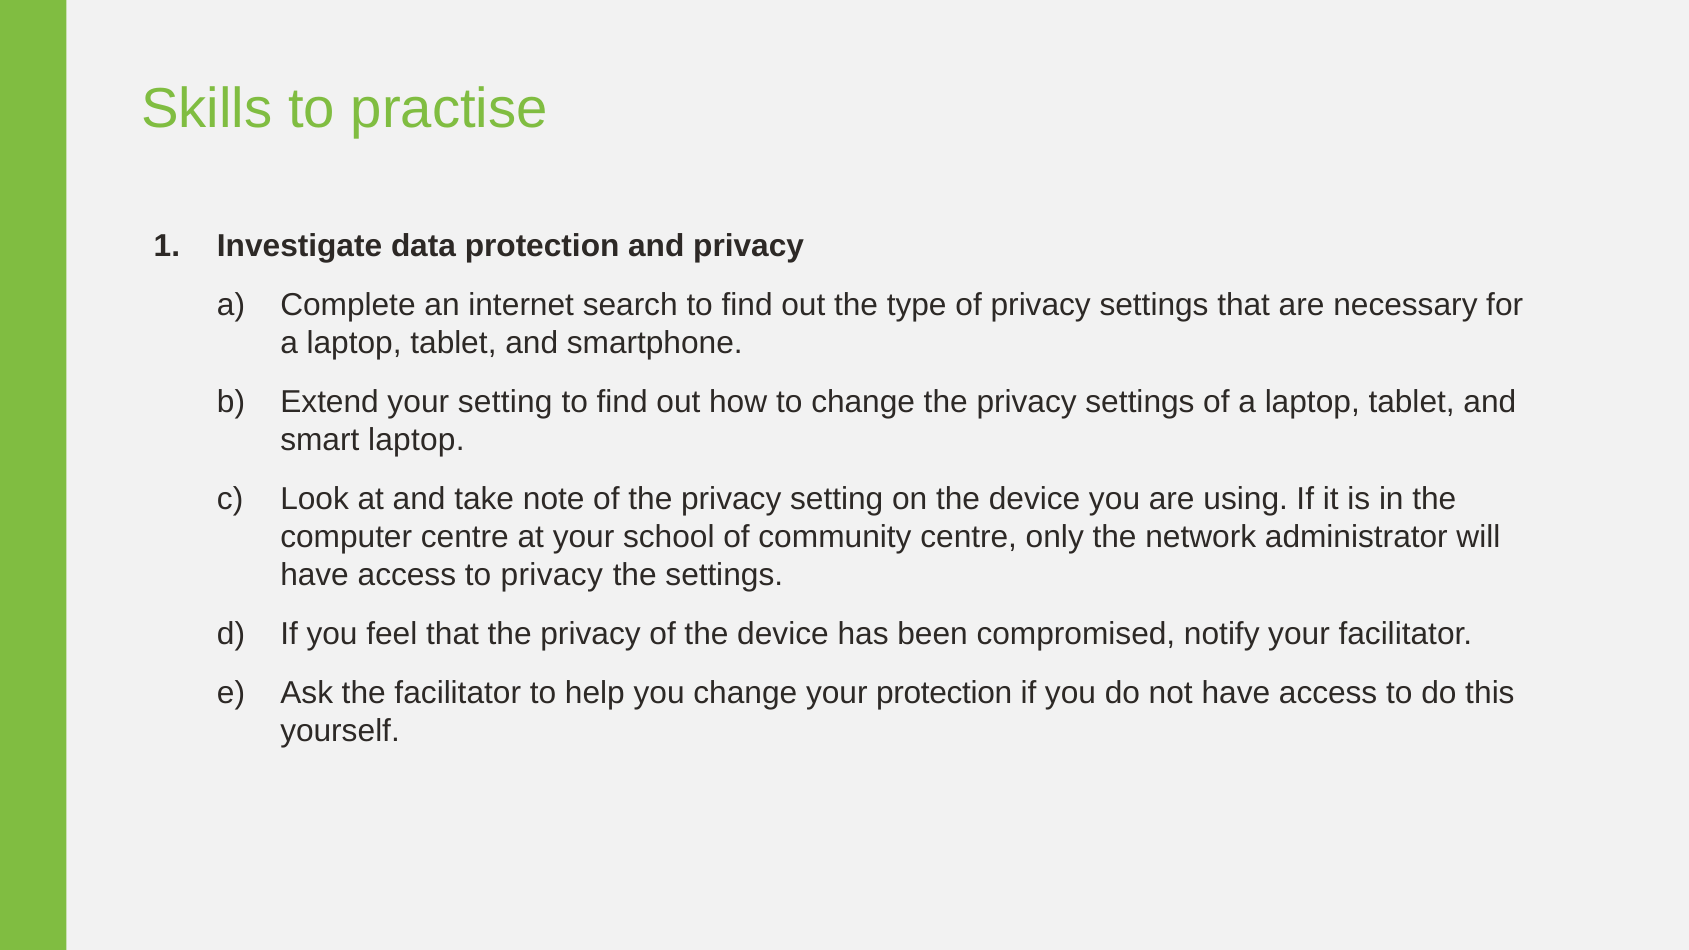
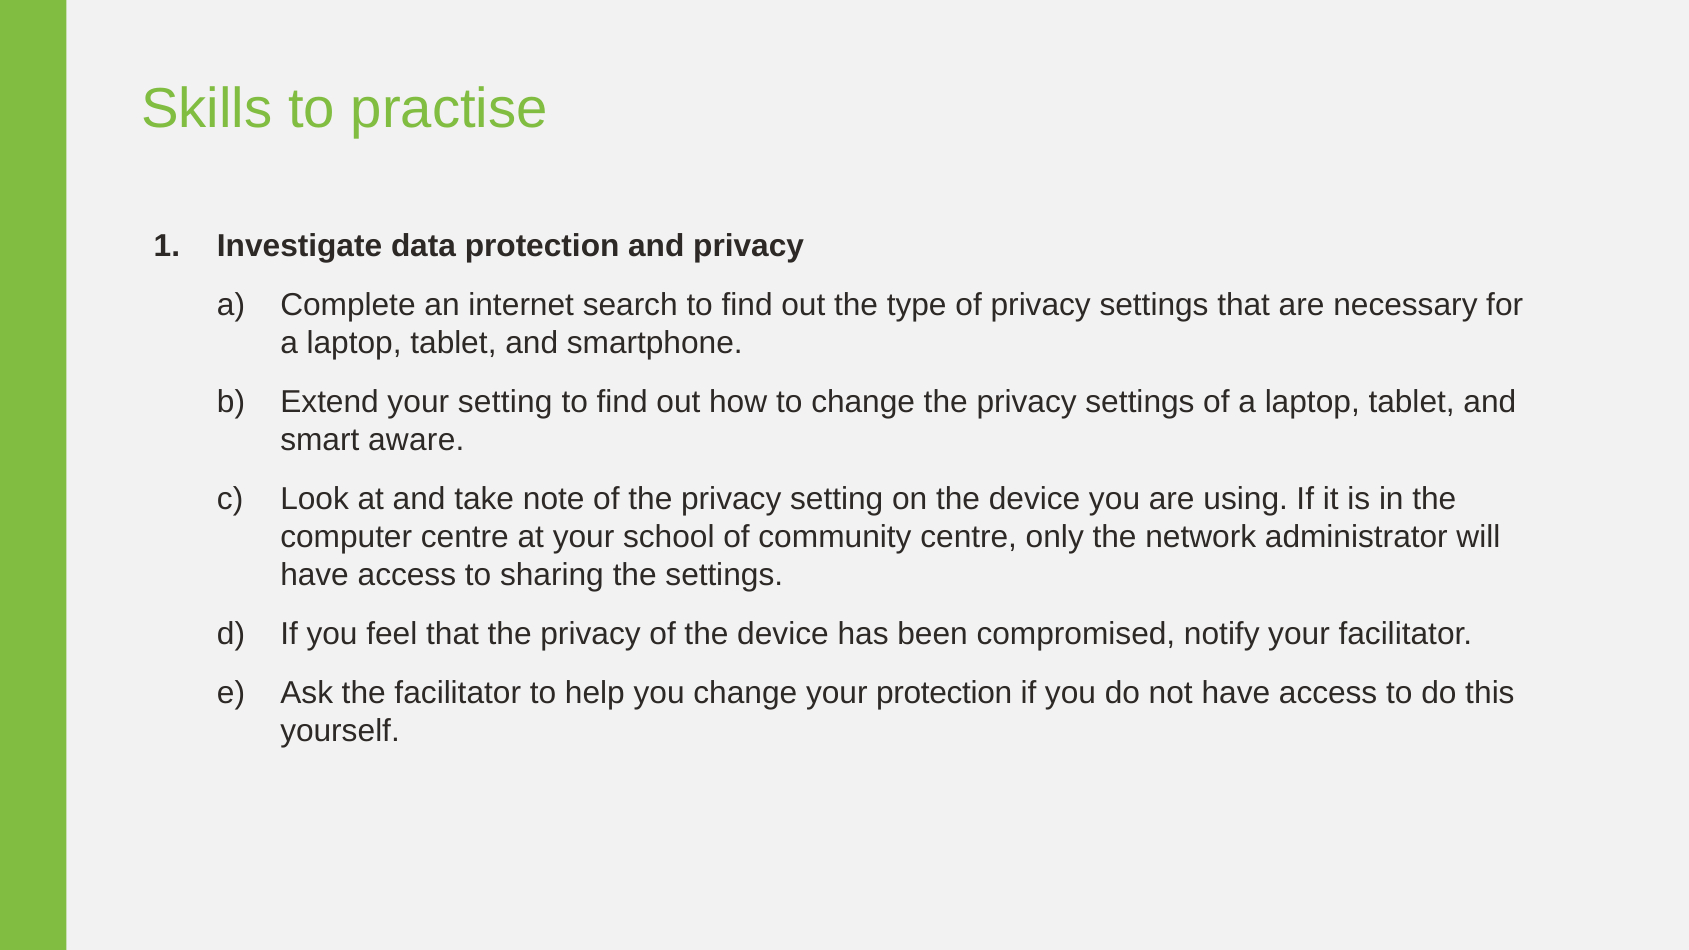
smart laptop: laptop -> aware
to privacy: privacy -> sharing
